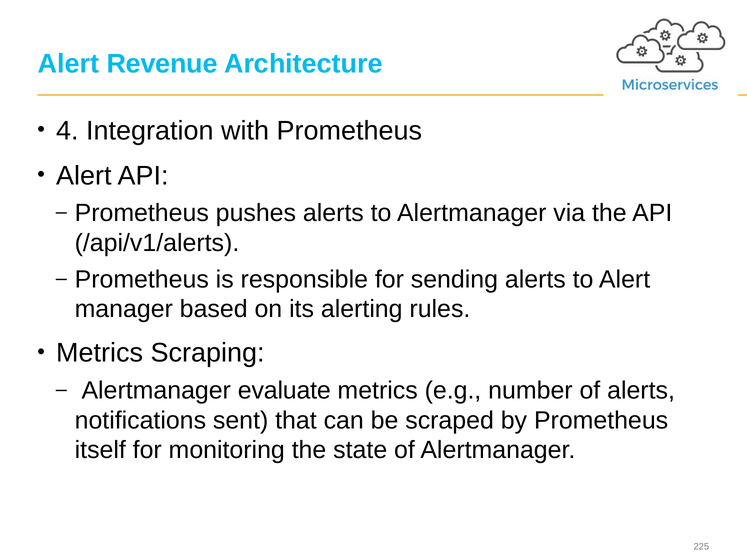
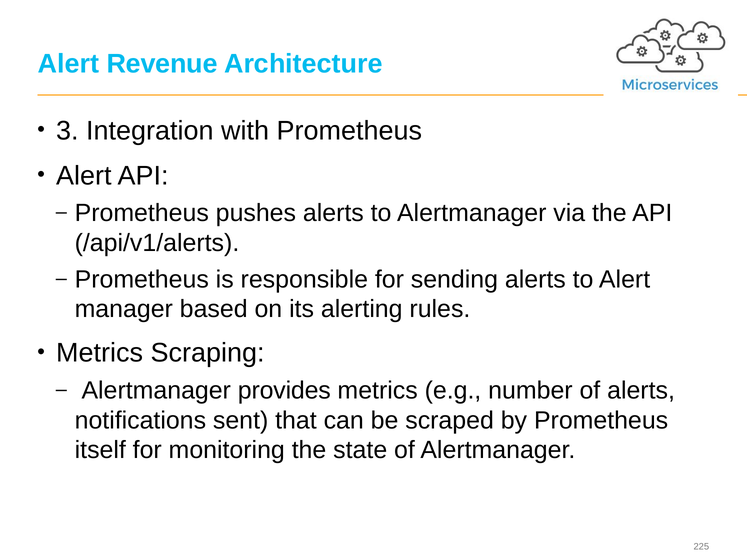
4: 4 -> 3
evaluate: evaluate -> provides
